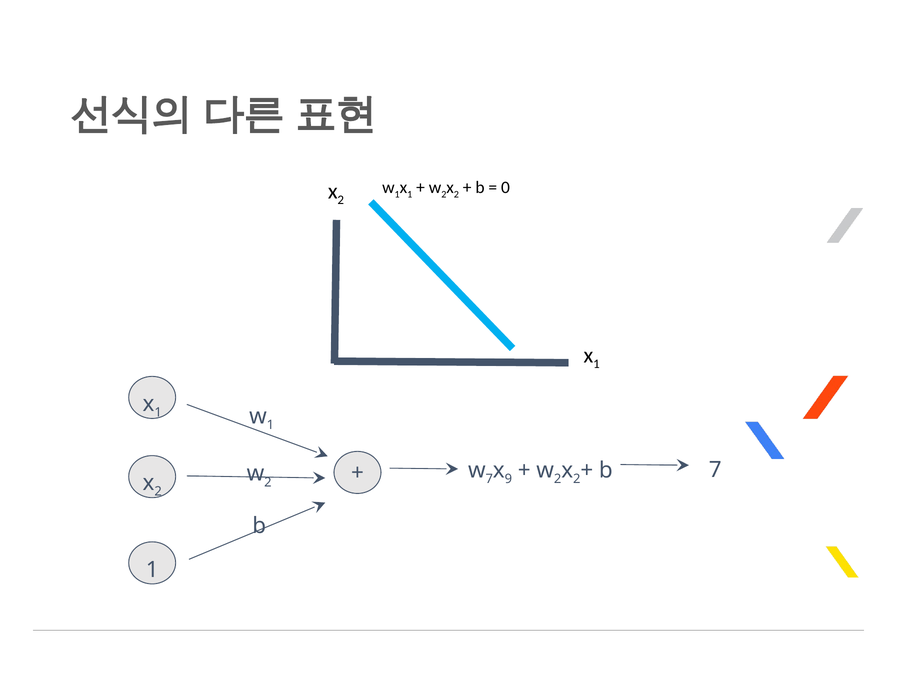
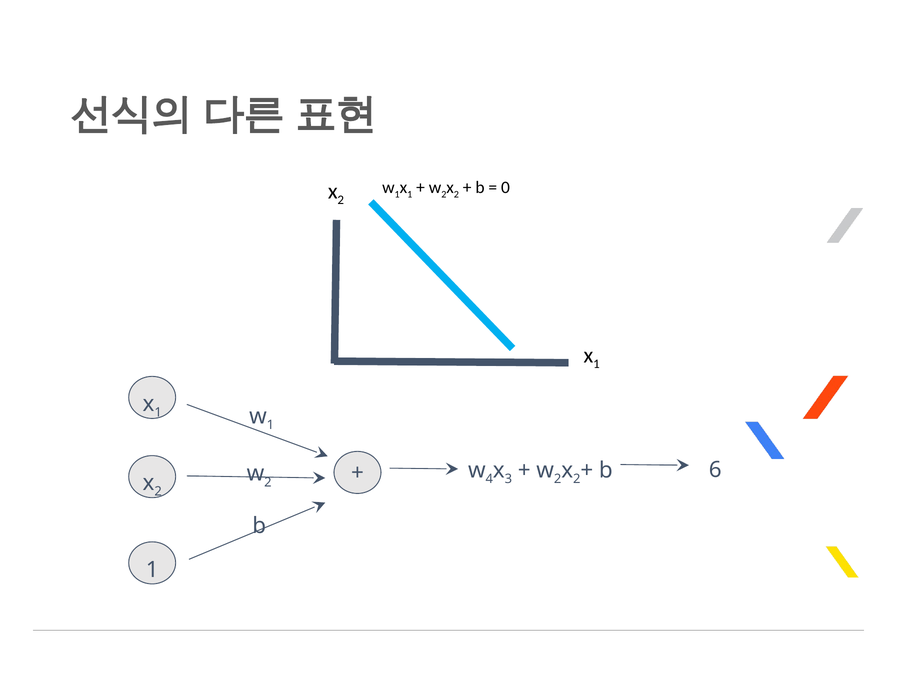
7 at (489, 479): 7 -> 4
9: 9 -> 3
b 7: 7 -> 6
